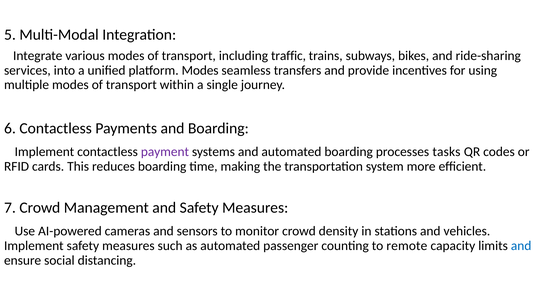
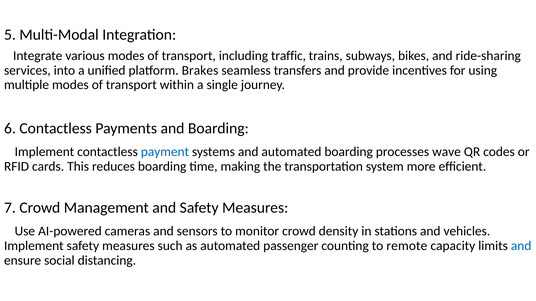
platform Modes: Modes -> Brakes
payment colour: purple -> blue
tasks: tasks -> wave
